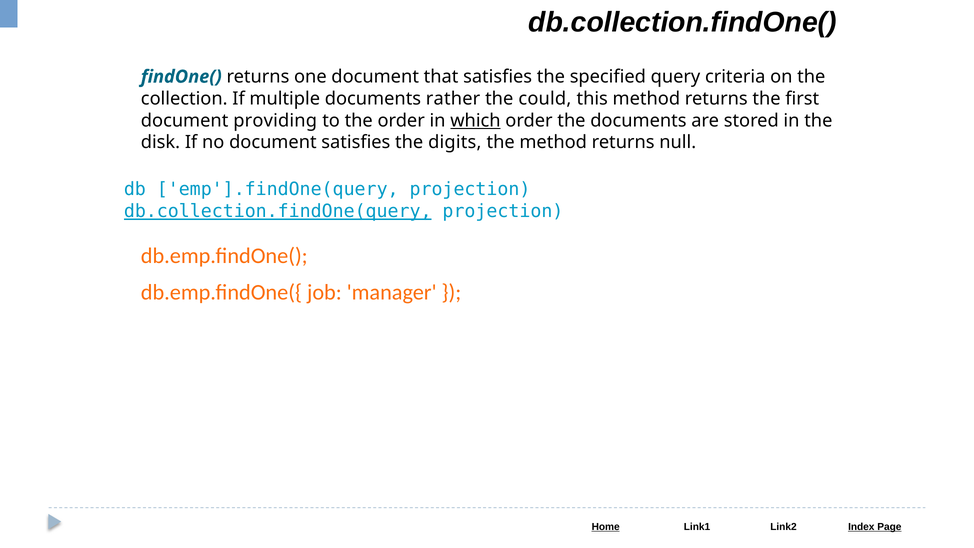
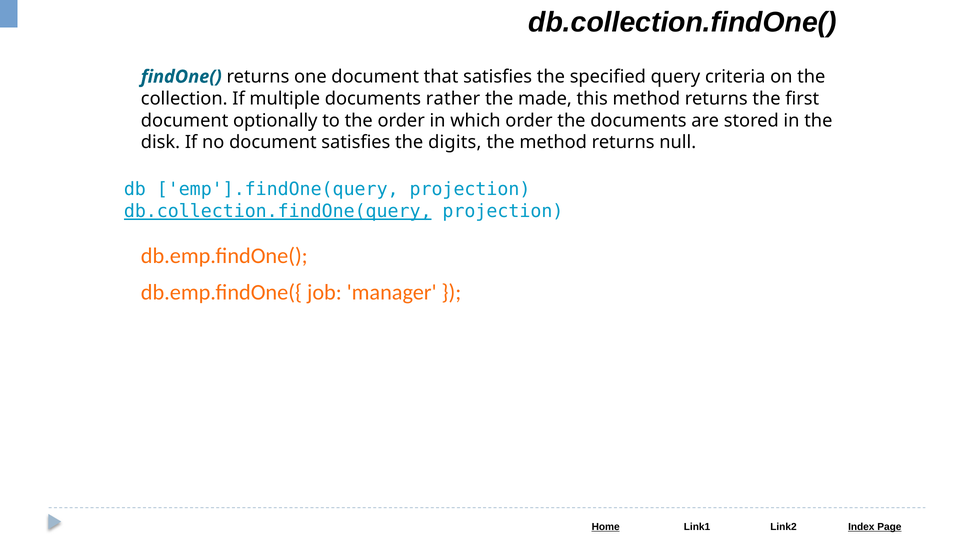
could: could -> made
providing: providing -> optionally
which underline: present -> none
